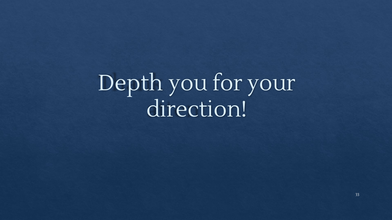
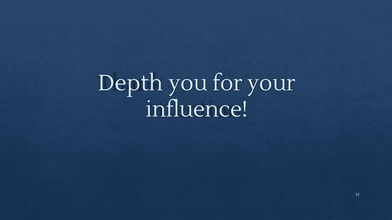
direction: direction -> influence
